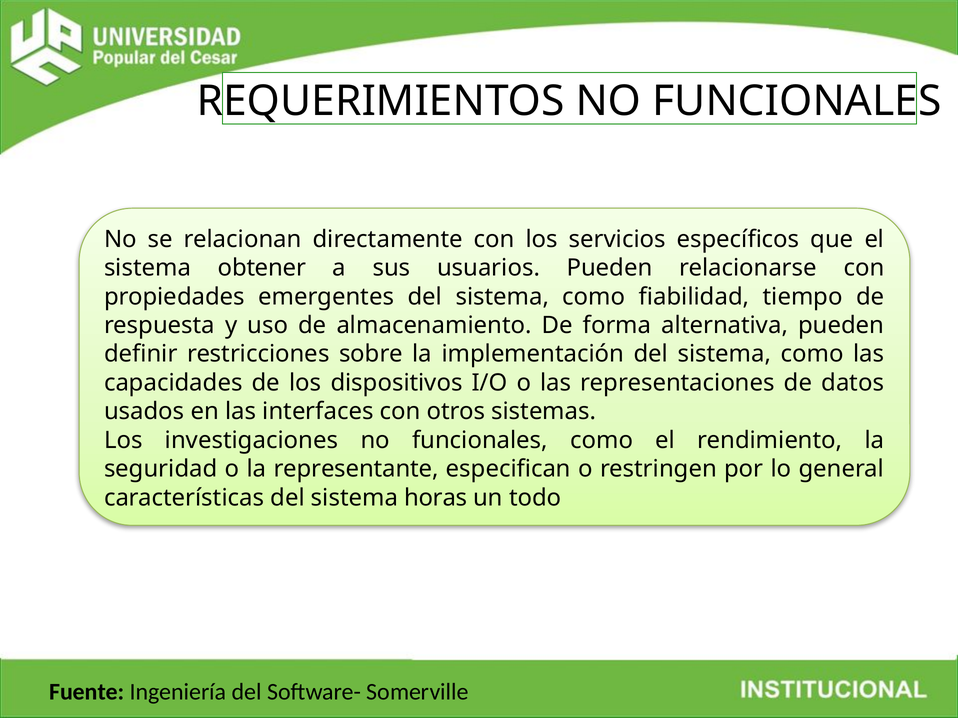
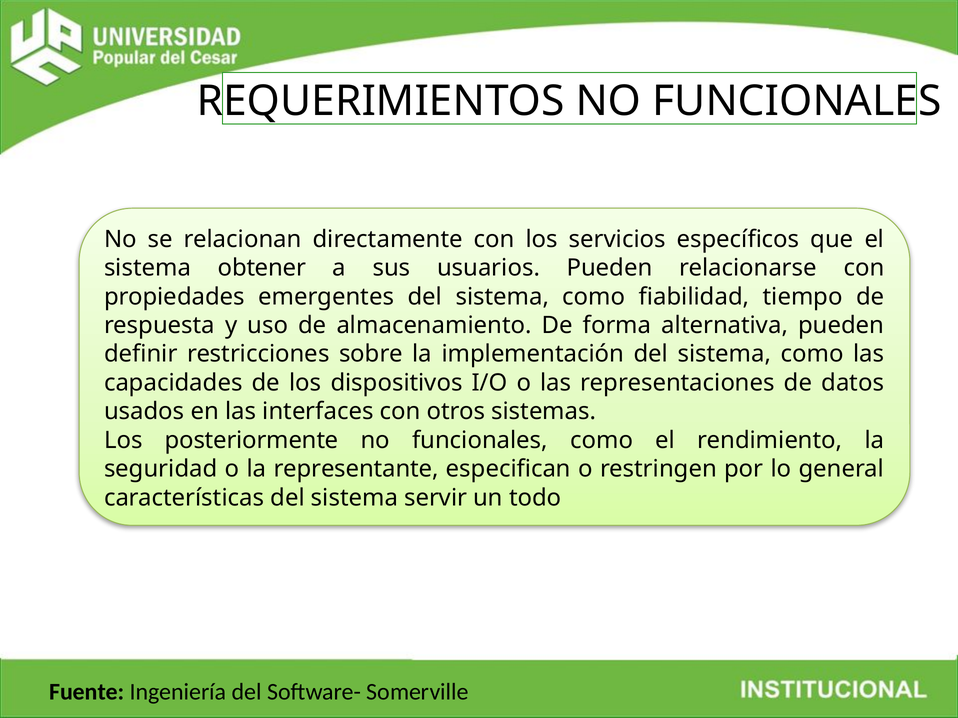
investigaciones: investigaciones -> posteriormente
horas: horas -> servir
